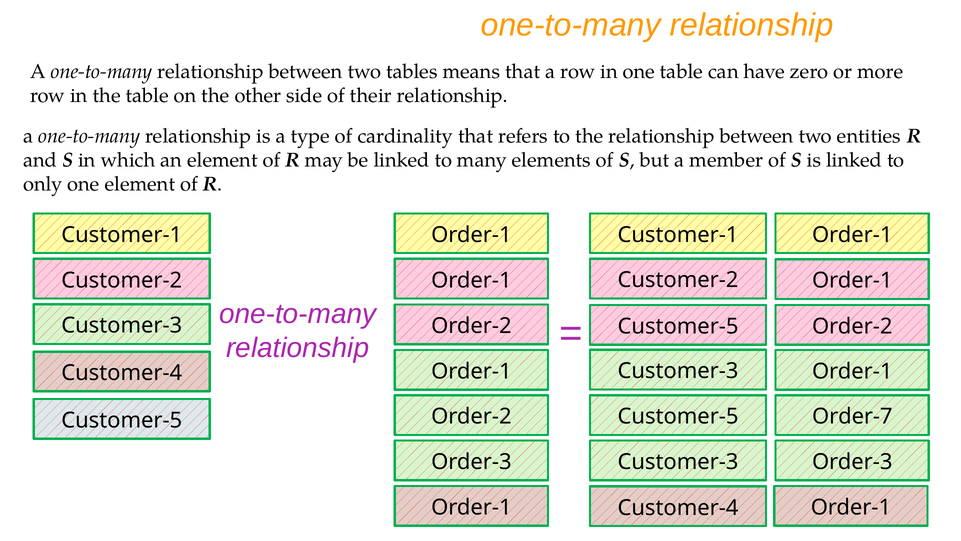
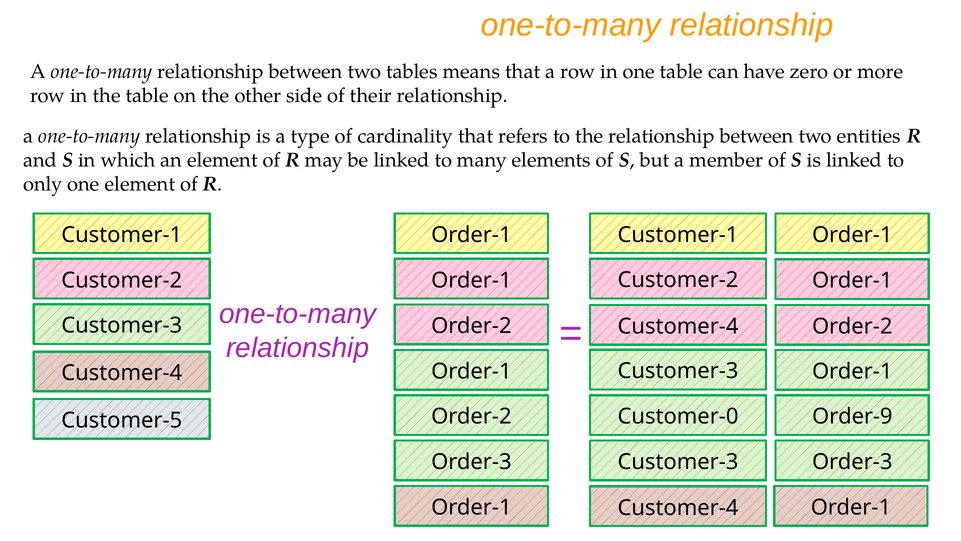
Customer-5 at (678, 326): Customer-5 -> Customer-4
Customer-5 at (678, 416): Customer-5 -> Customer-0
Order-7: Order-7 -> Order-9
